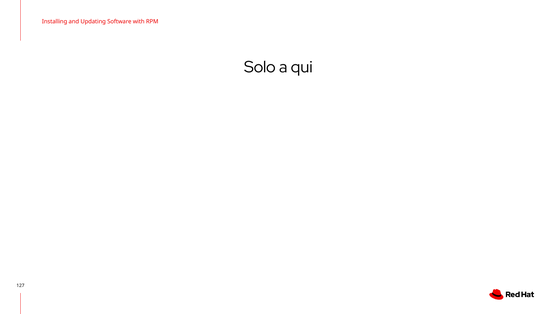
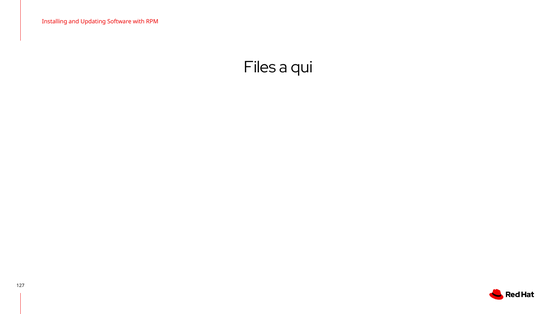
Solo: Solo -> Files
